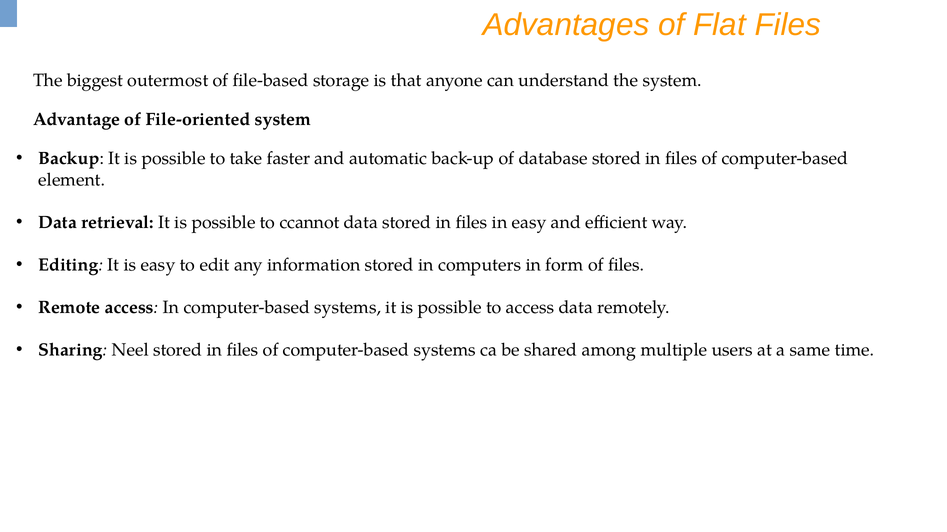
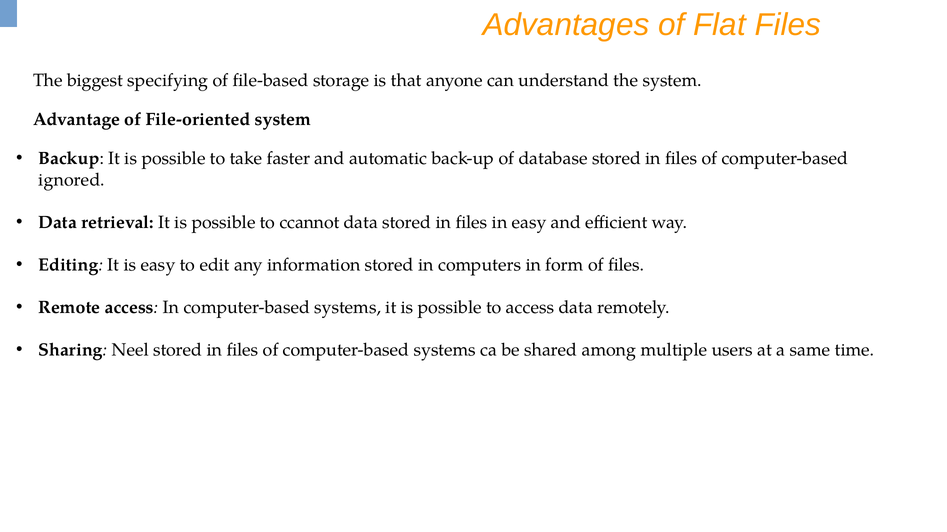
outermost: outermost -> specifying
element: element -> ignored
